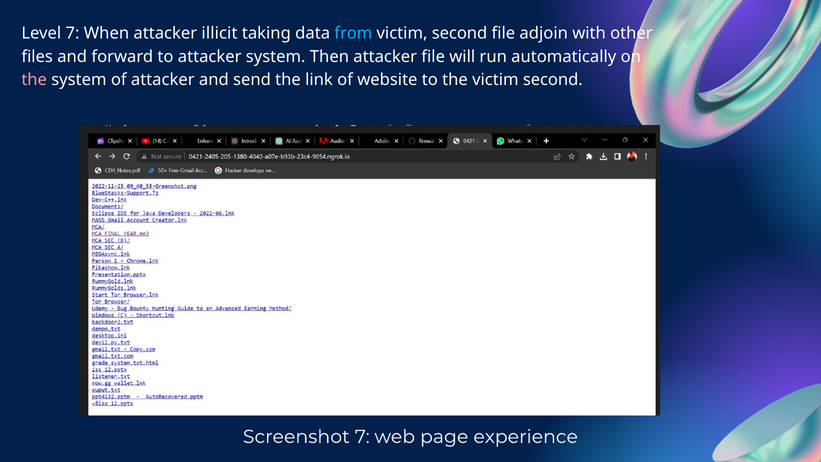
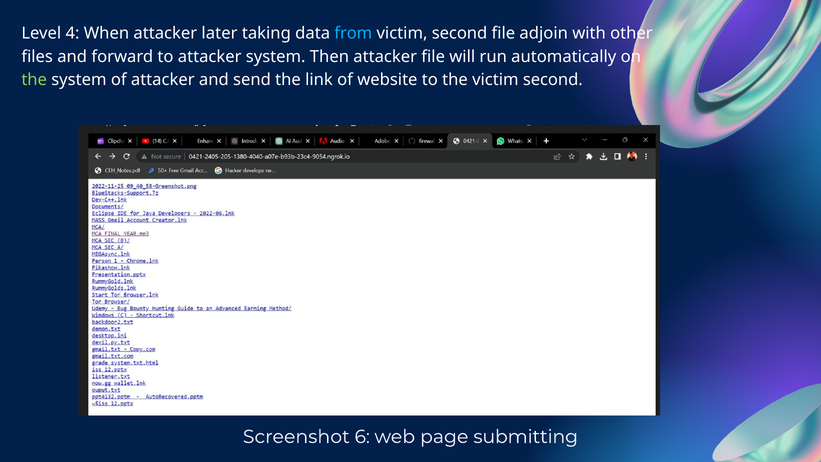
Level 7: 7 -> 4
illicit: illicit -> later
the at (34, 80) colour: pink -> light green
Screenshot 7: 7 -> 6
experience: experience -> submitting
